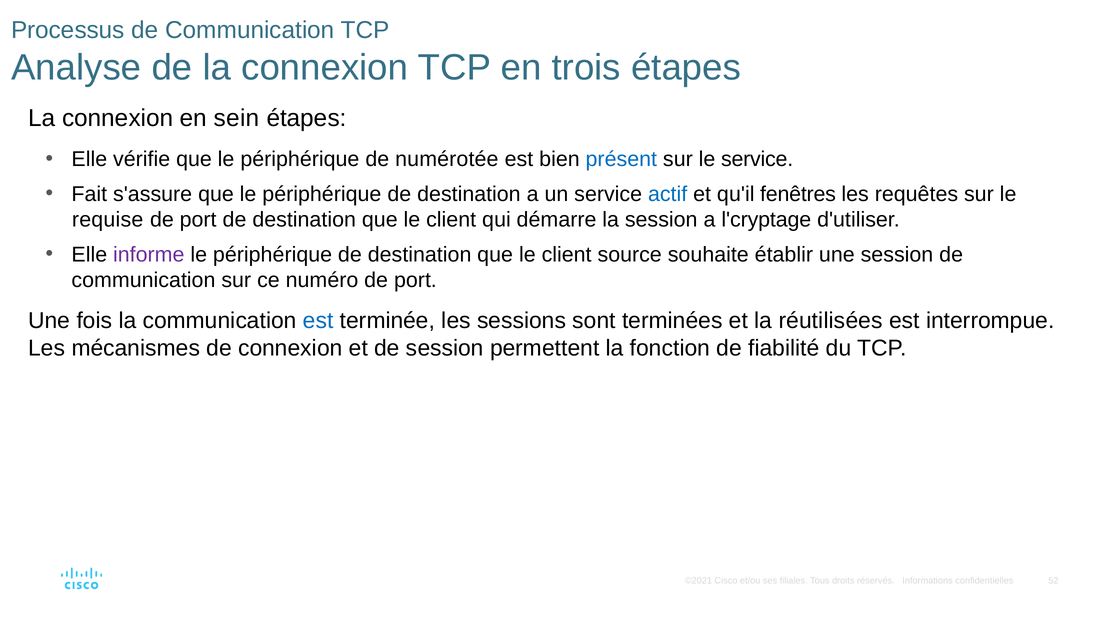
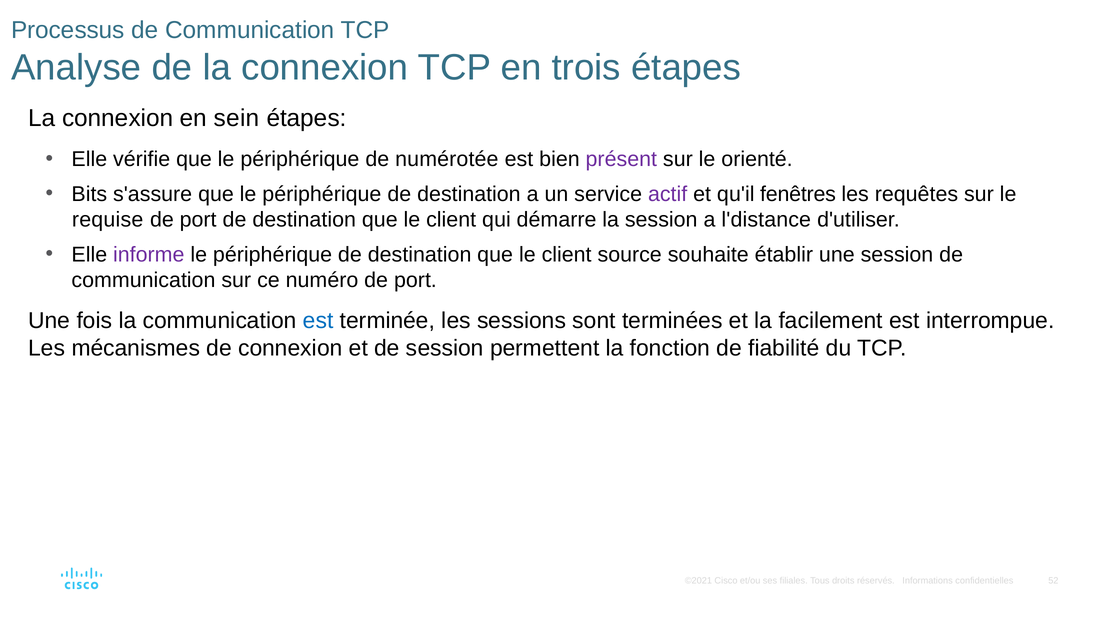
présent colour: blue -> purple
le service: service -> orienté
Fait: Fait -> Bits
actif colour: blue -> purple
l'cryptage: l'cryptage -> l'distance
réutilisées: réutilisées -> facilement
